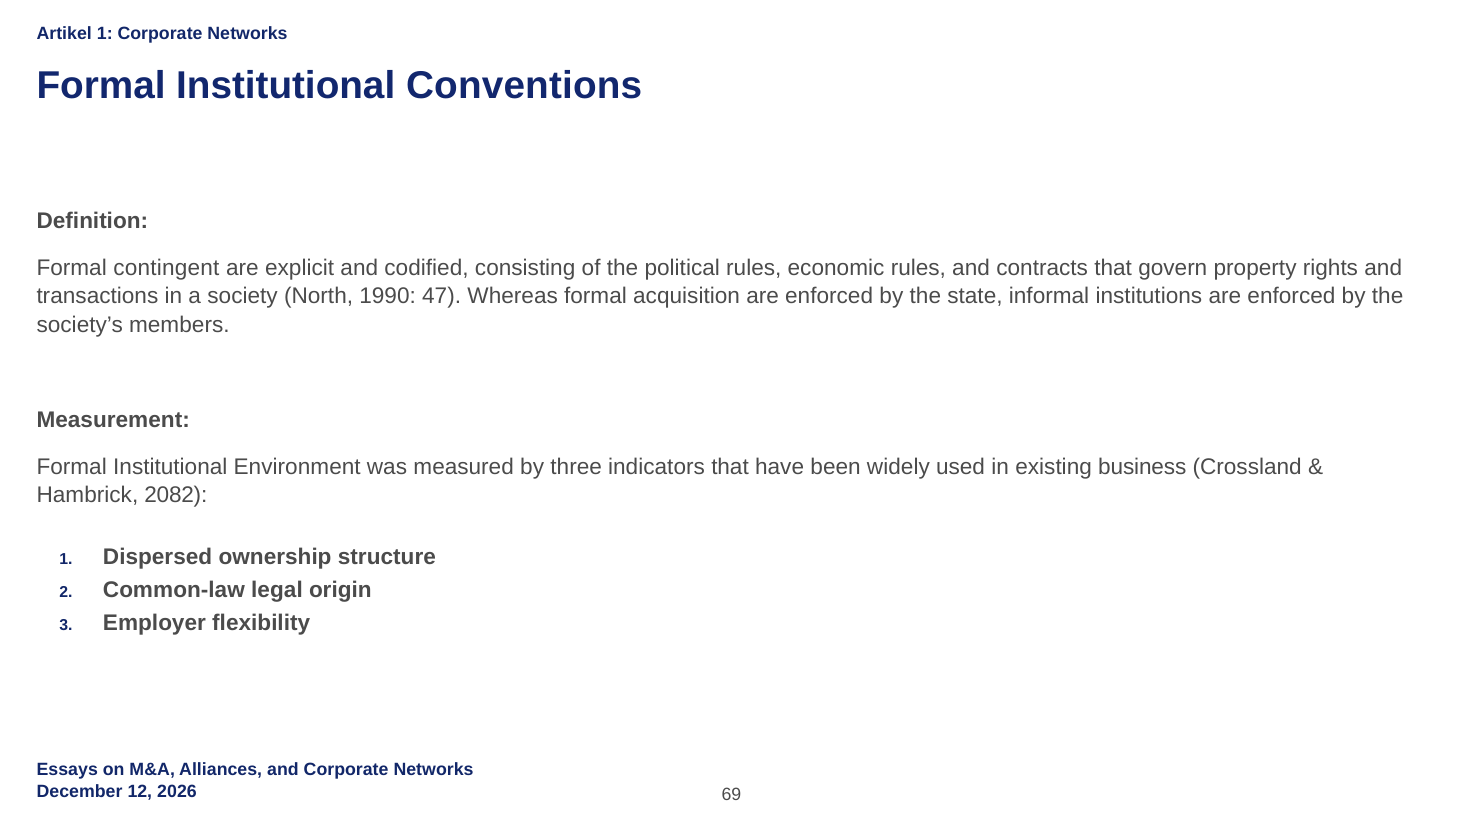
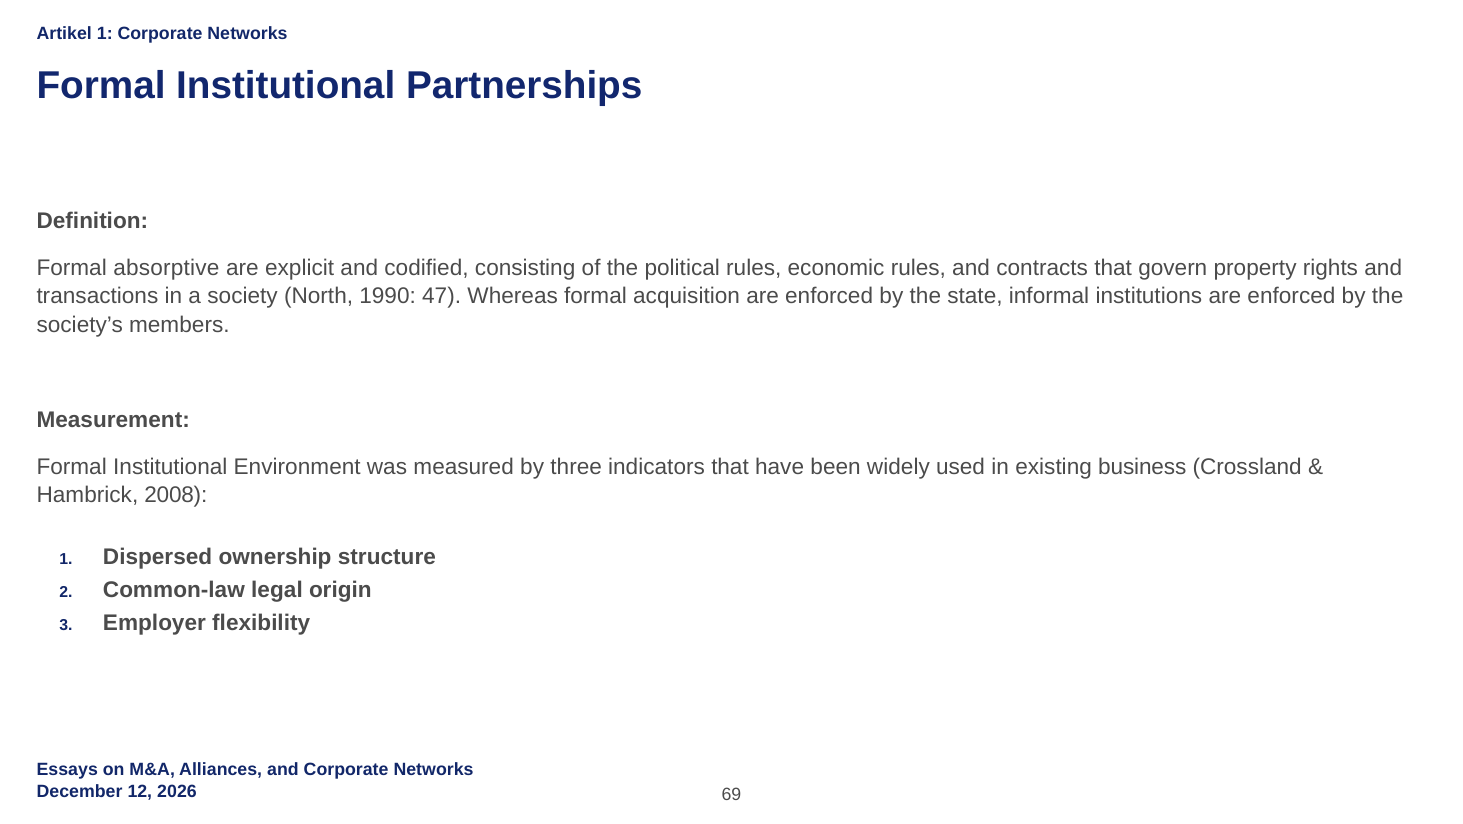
Conventions: Conventions -> Partnerships
contingent: contingent -> absorptive
2082: 2082 -> 2008
